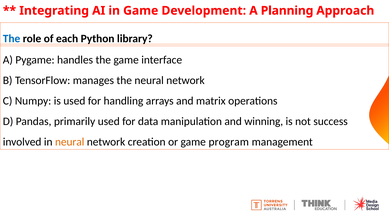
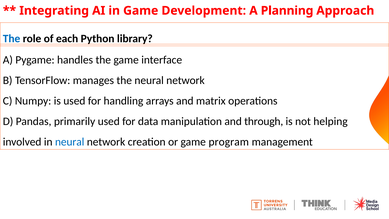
winning: winning -> through
success: success -> helping
neural at (70, 142) colour: orange -> blue
